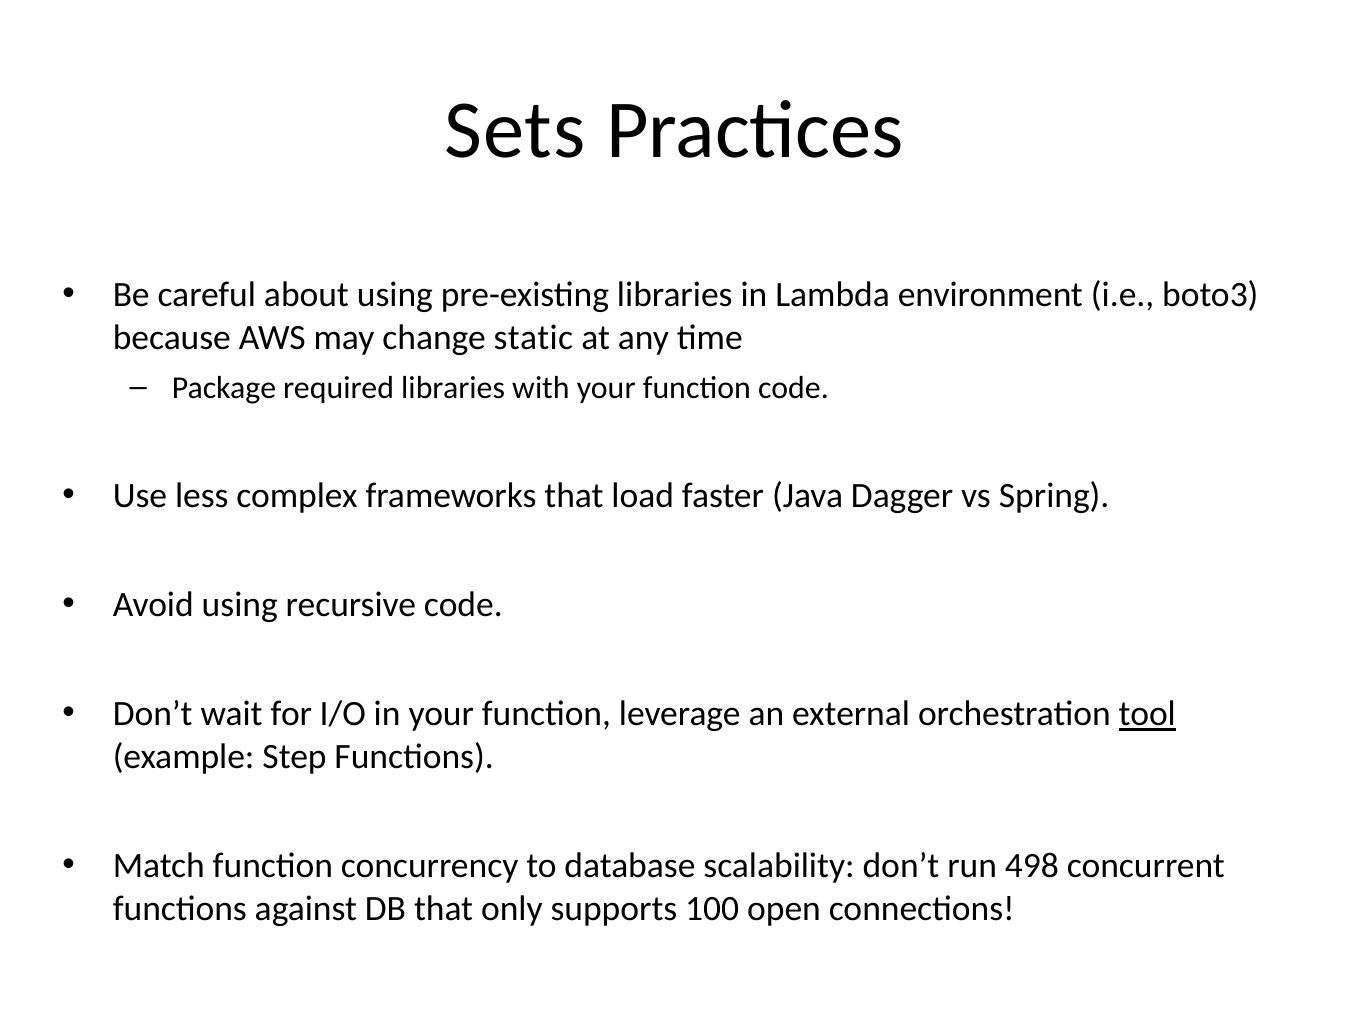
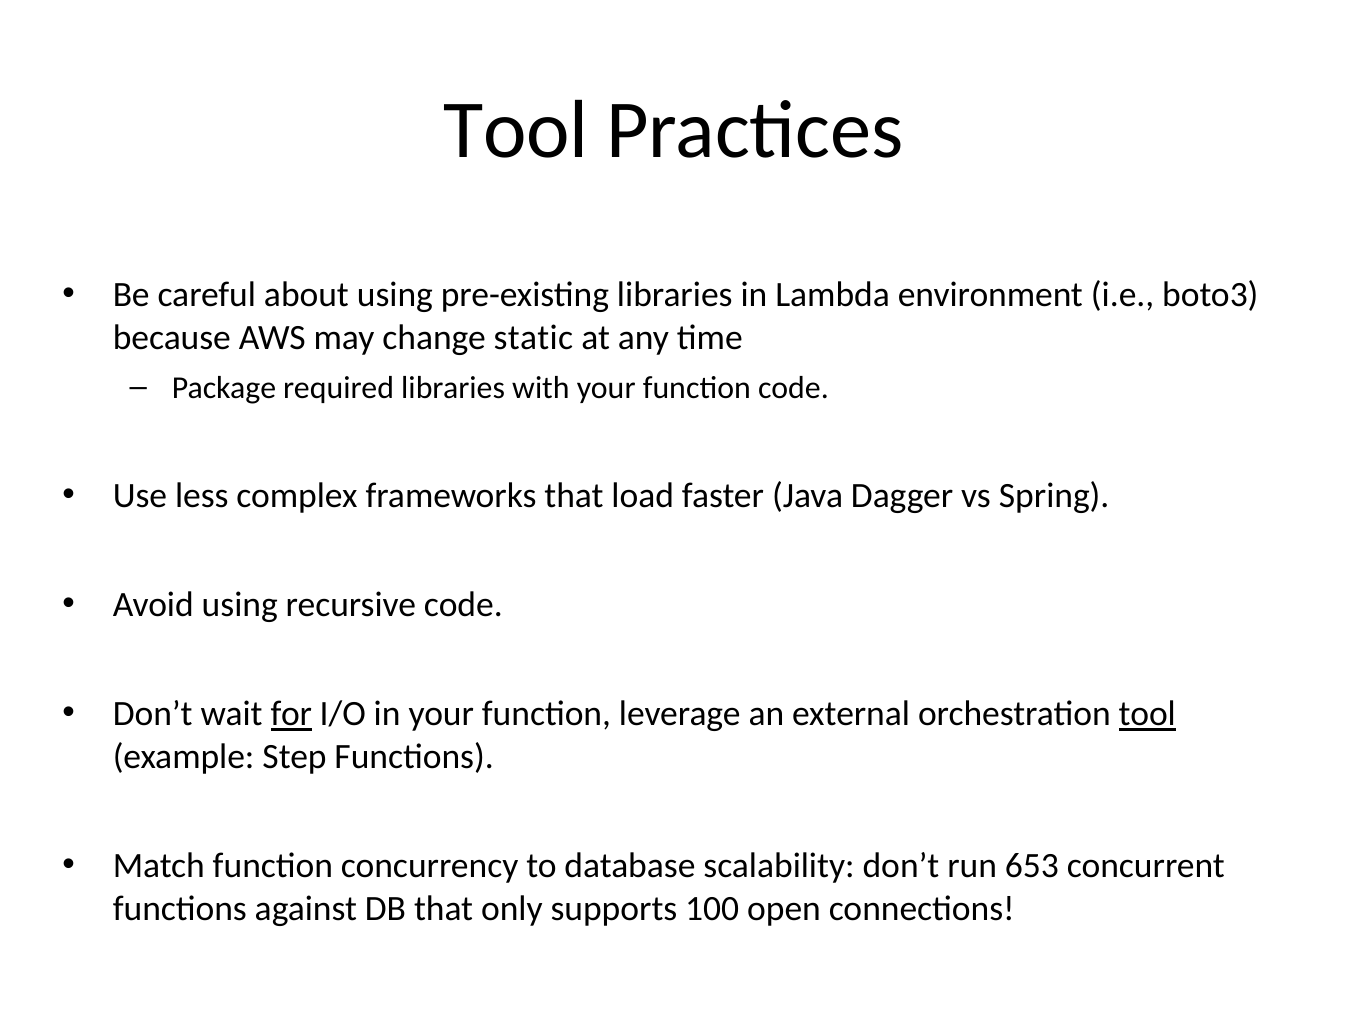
Sets at (515, 130): Sets -> Tool
for underline: none -> present
498: 498 -> 653
